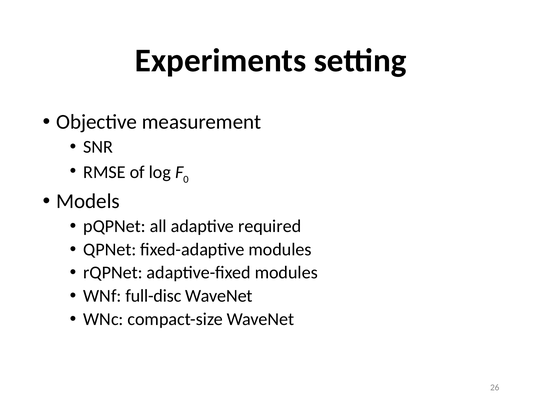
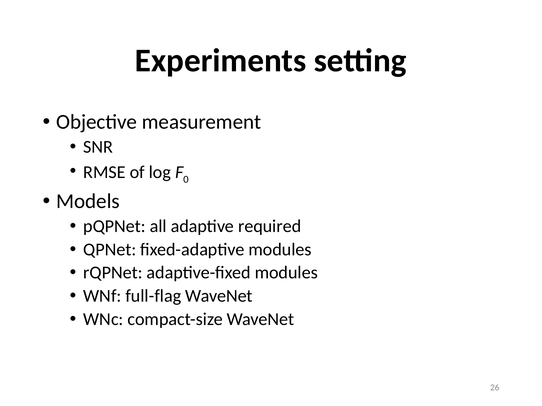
full-disc: full-disc -> full-flag
